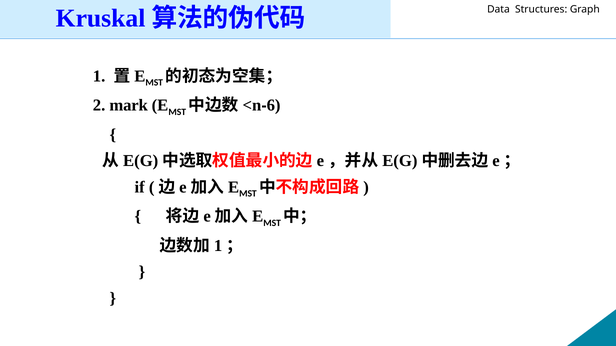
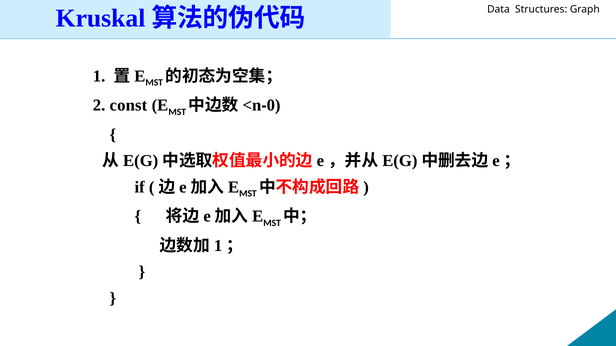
mark: mark -> const
6: 6 -> 0
